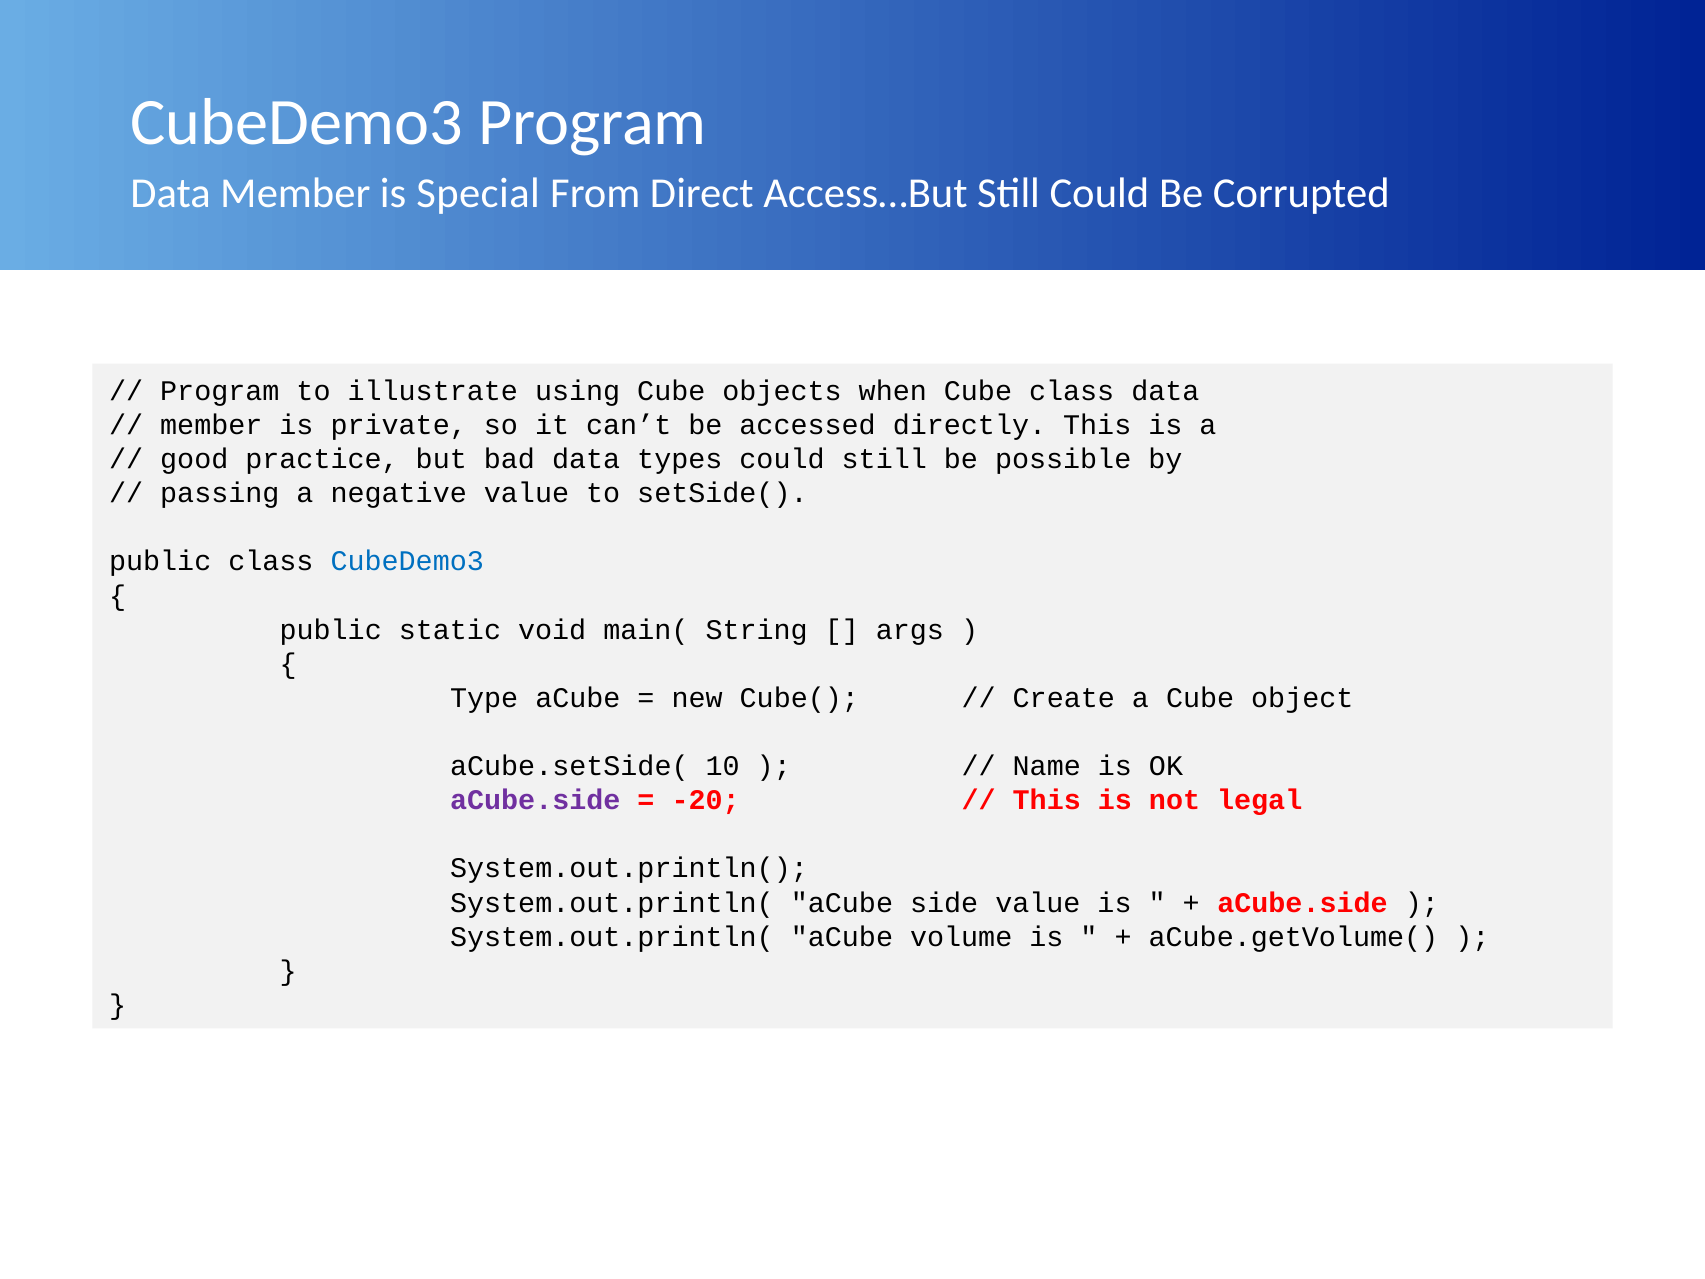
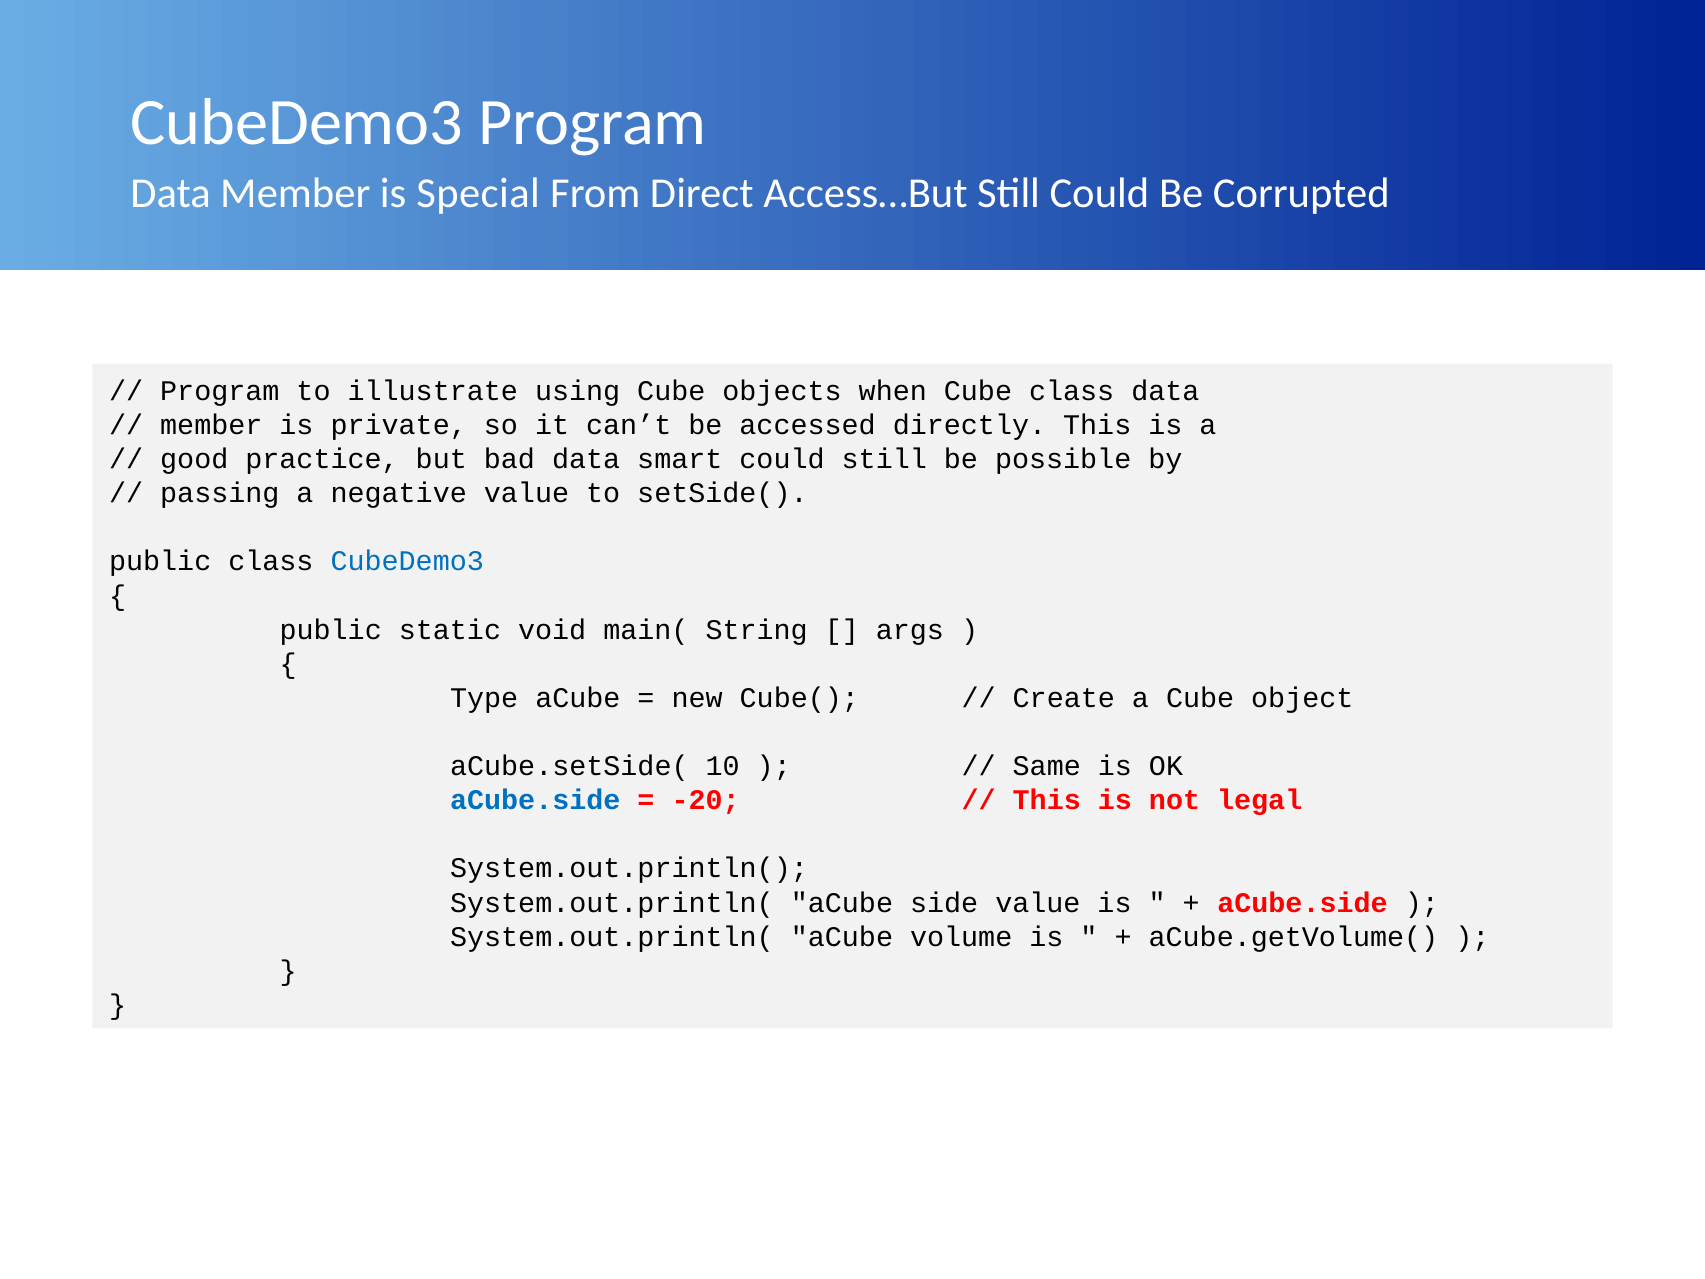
types: types -> smart
Name: Name -> Same
aCube.side at (535, 800) colour: purple -> blue
